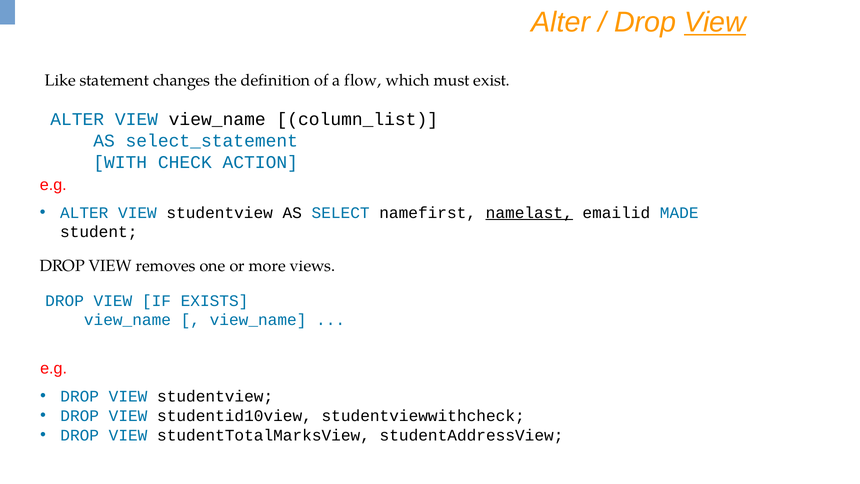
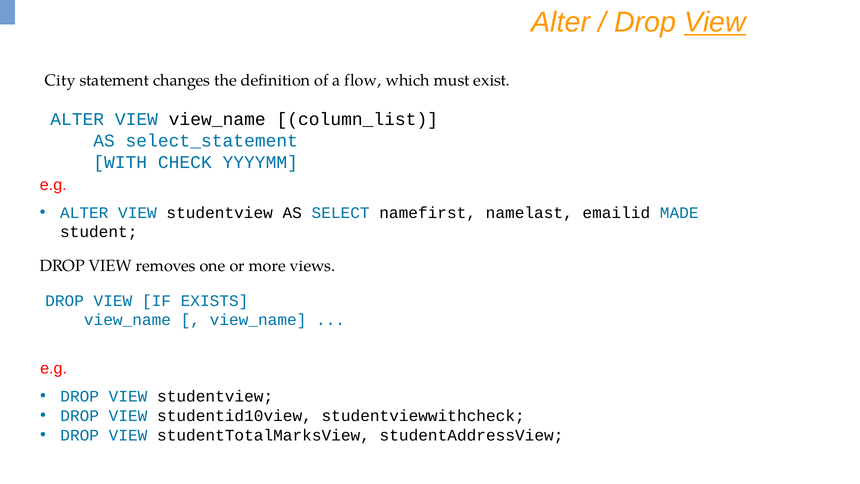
Like: Like -> City
ACTION: ACTION -> YYYYMM
namelast underline: present -> none
